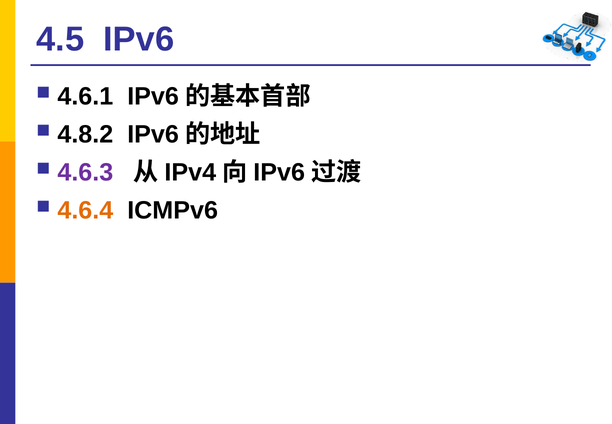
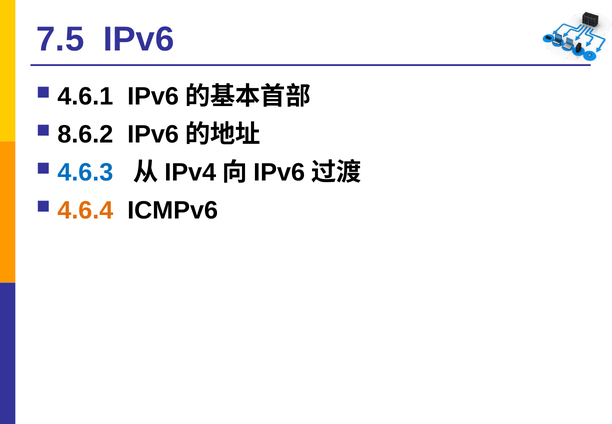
4.5: 4.5 -> 7.5
4.8.2: 4.8.2 -> 8.6.2
4.6.3 colour: purple -> blue
